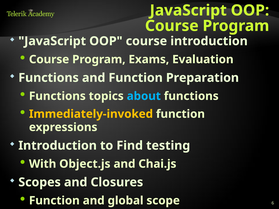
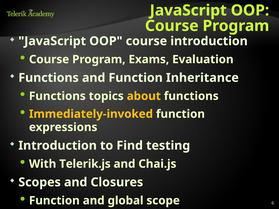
Preparation: Preparation -> Inheritance
about colour: light blue -> yellow
Object.js: Object.js -> Telerik.js
